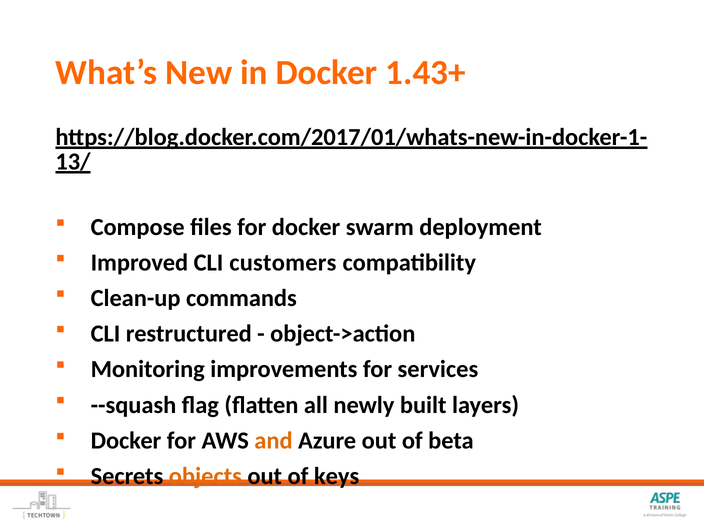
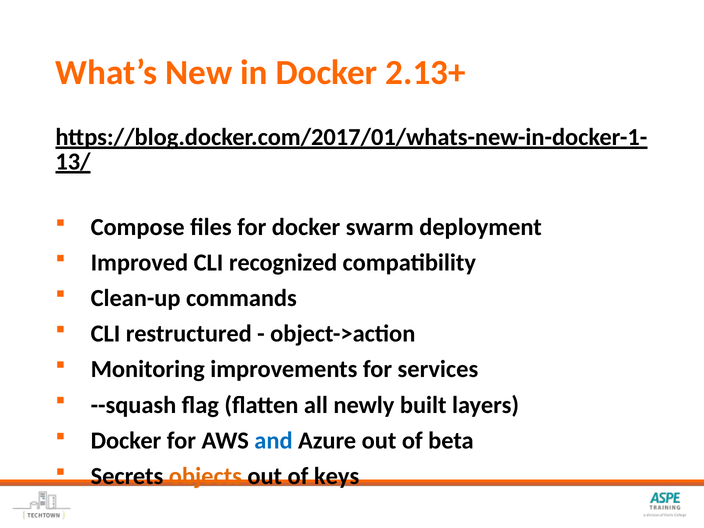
1.43+: 1.43+ -> 2.13+
customers: customers -> recognized
and colour: orange -> blue
